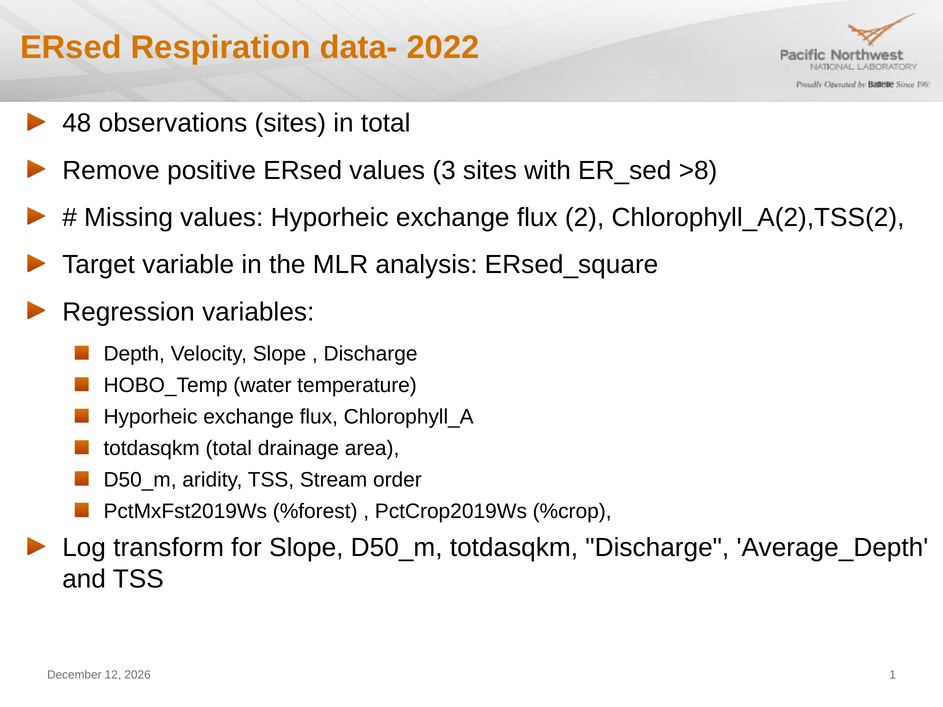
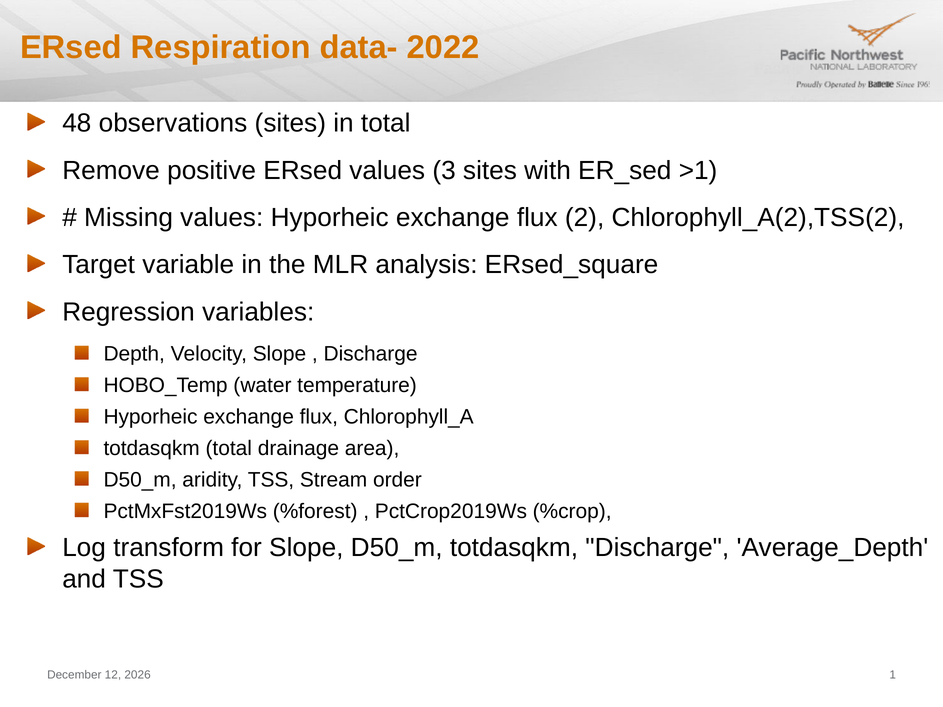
>8: >8 -> >1
